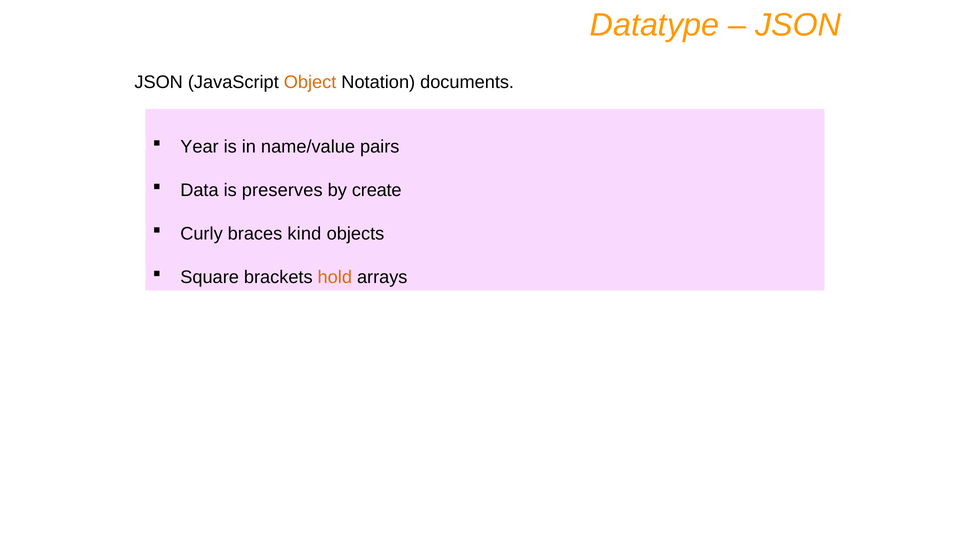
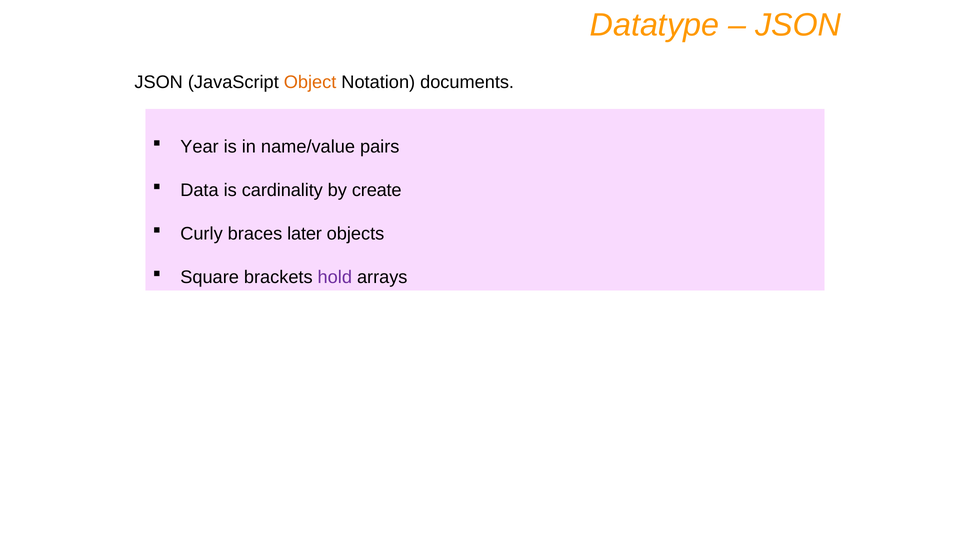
preserves: preserves -> cardinality
kind: kind -> later
hold colour: orange -> purple
